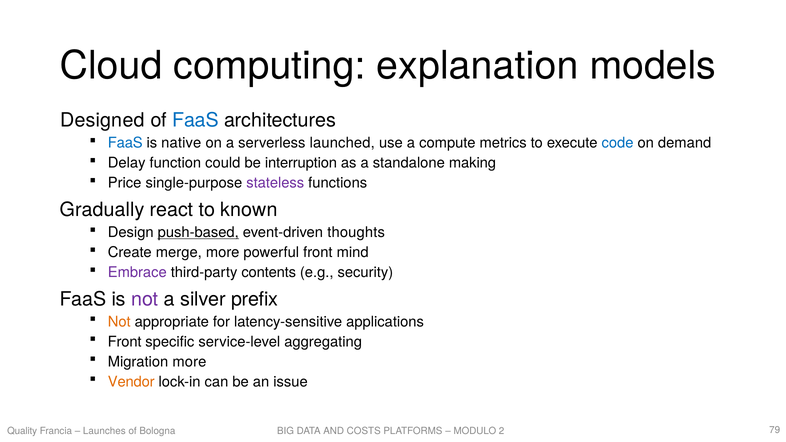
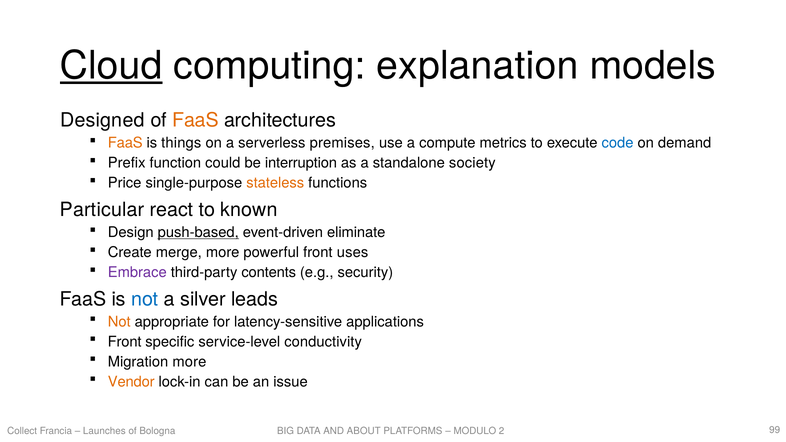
Cloud underline: none -> present
FaaS at (196, 120) colour: blue -> orange
FaaS at (125, 143) colour: blue -> orange
native: native -> things
launched: launched -> premises
Delay: Delay -> Prefix
making: making -> society
stateless colour: purple -> orange
Gradually: Gradually -> Particular
thoughts: thoughts -> eliminate
mind: mind -> uses
not at (145, 299) colour: purple -> blue
prefix: prefix -> leads
aggregating: aggregating -> conductivity
Quality: Quality -> Collect
COSTS: COSTS -> ABOUT
79: 79 -> 99
